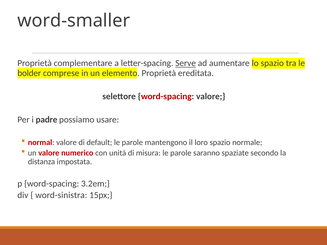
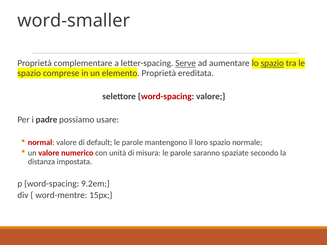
spazio at (272, 63) underline: none -> present
bolder at (29, 73): bolder -> spazio
3.2em: 3.2em -> 9.2em
word-sinistra: word-sinistra -> word-mentre
